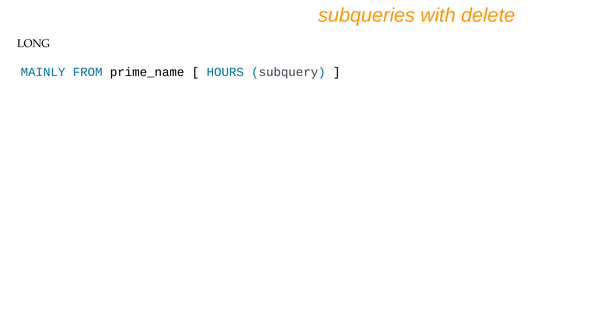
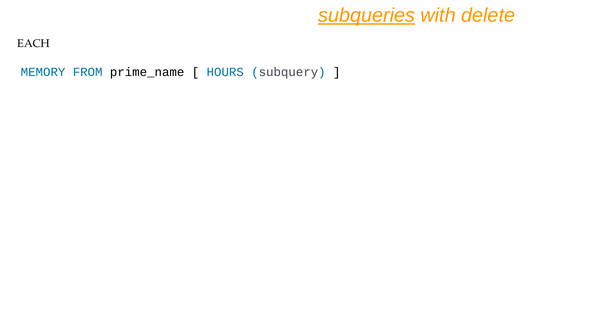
subqueries underline: none -> present
LONG: LONG -> EACH
MAINLY: MAINLY -> MEMORY
